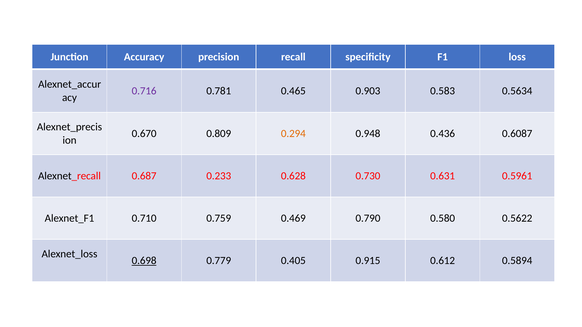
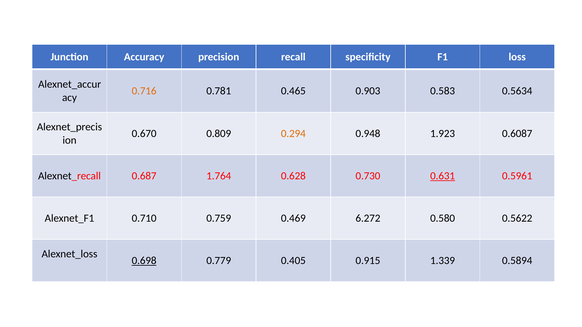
0.716 colour: purple -> orange
0.436: 0.436 -> 1.923
0.233: 0.233 -> 1.764
0.631 underline: none -> present
0.790: 0.790 -> 6.272
0.612: 0.612 -> 1.339
